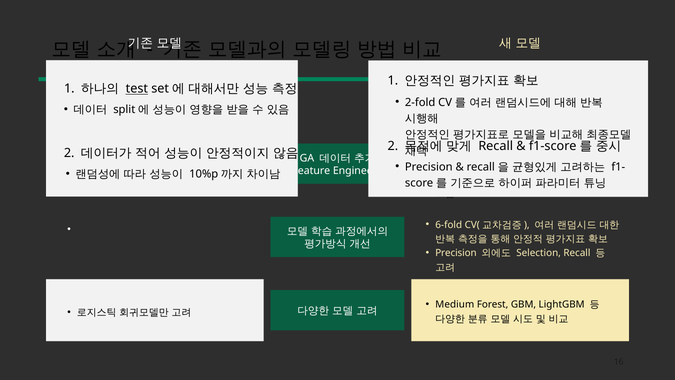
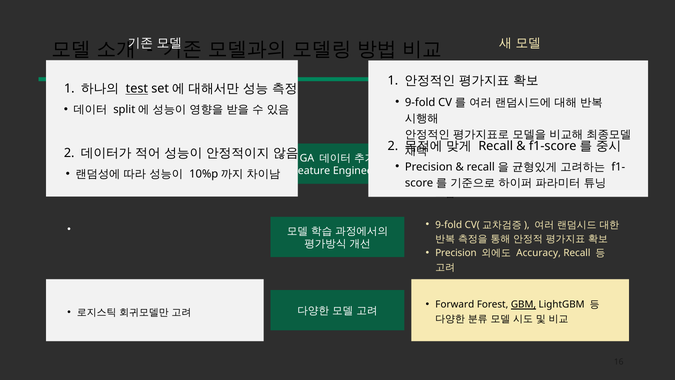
2-fold at (420, 102): 2-fold -> 9-fold
6-fold at (449, 225): 6-fold -> 9-fold
Selection: Selection -> Accuracy
Medium: Medium -> Forward
GBM underline: none -> present
